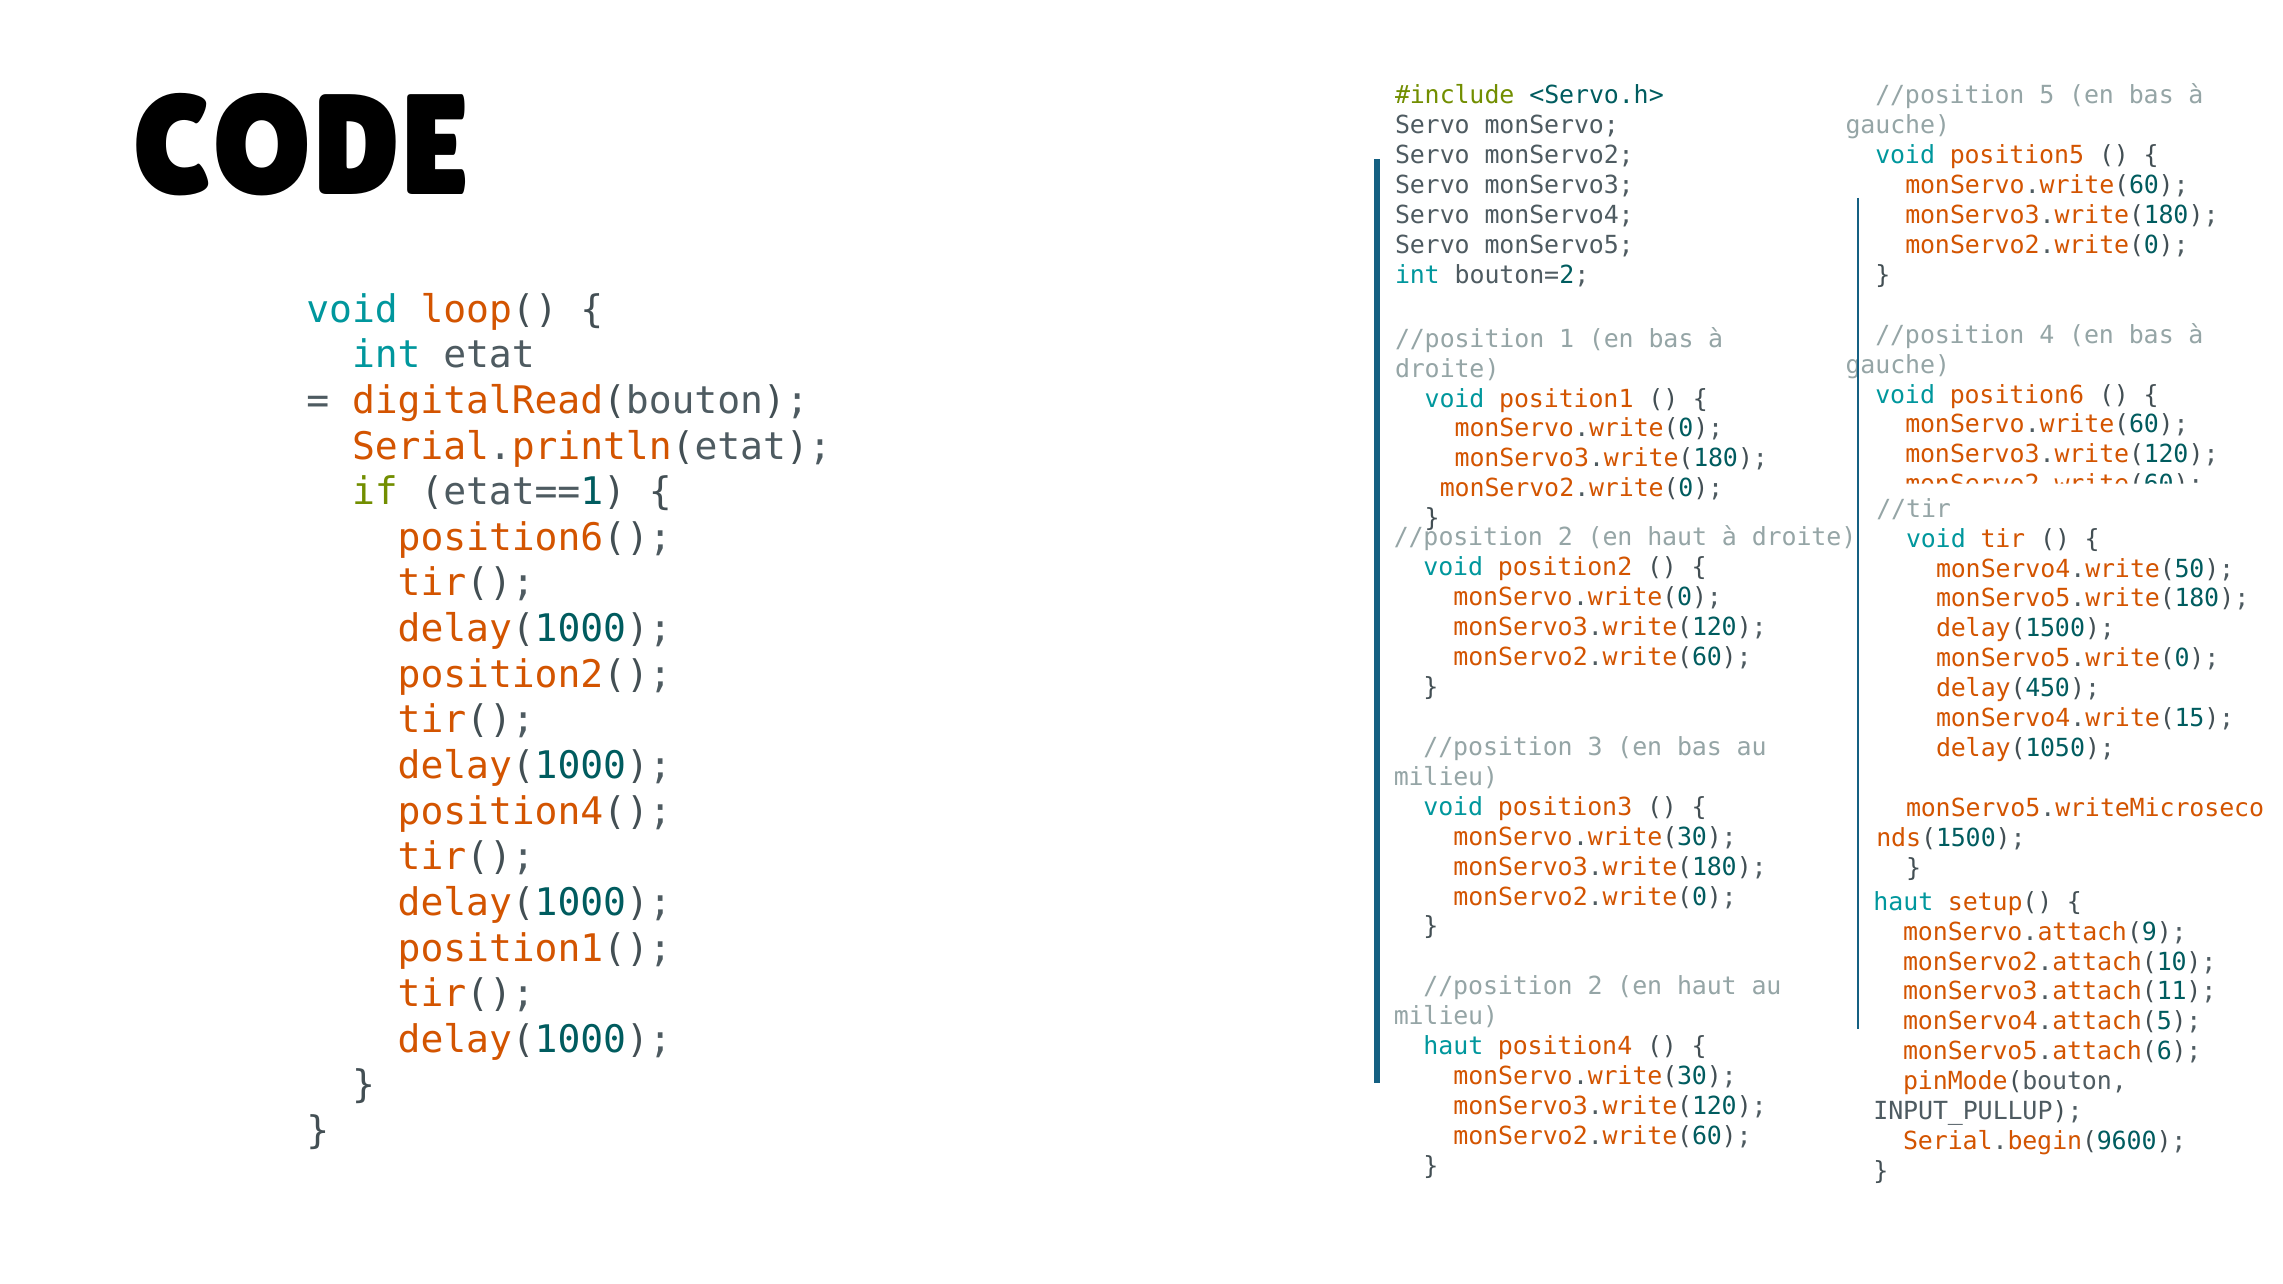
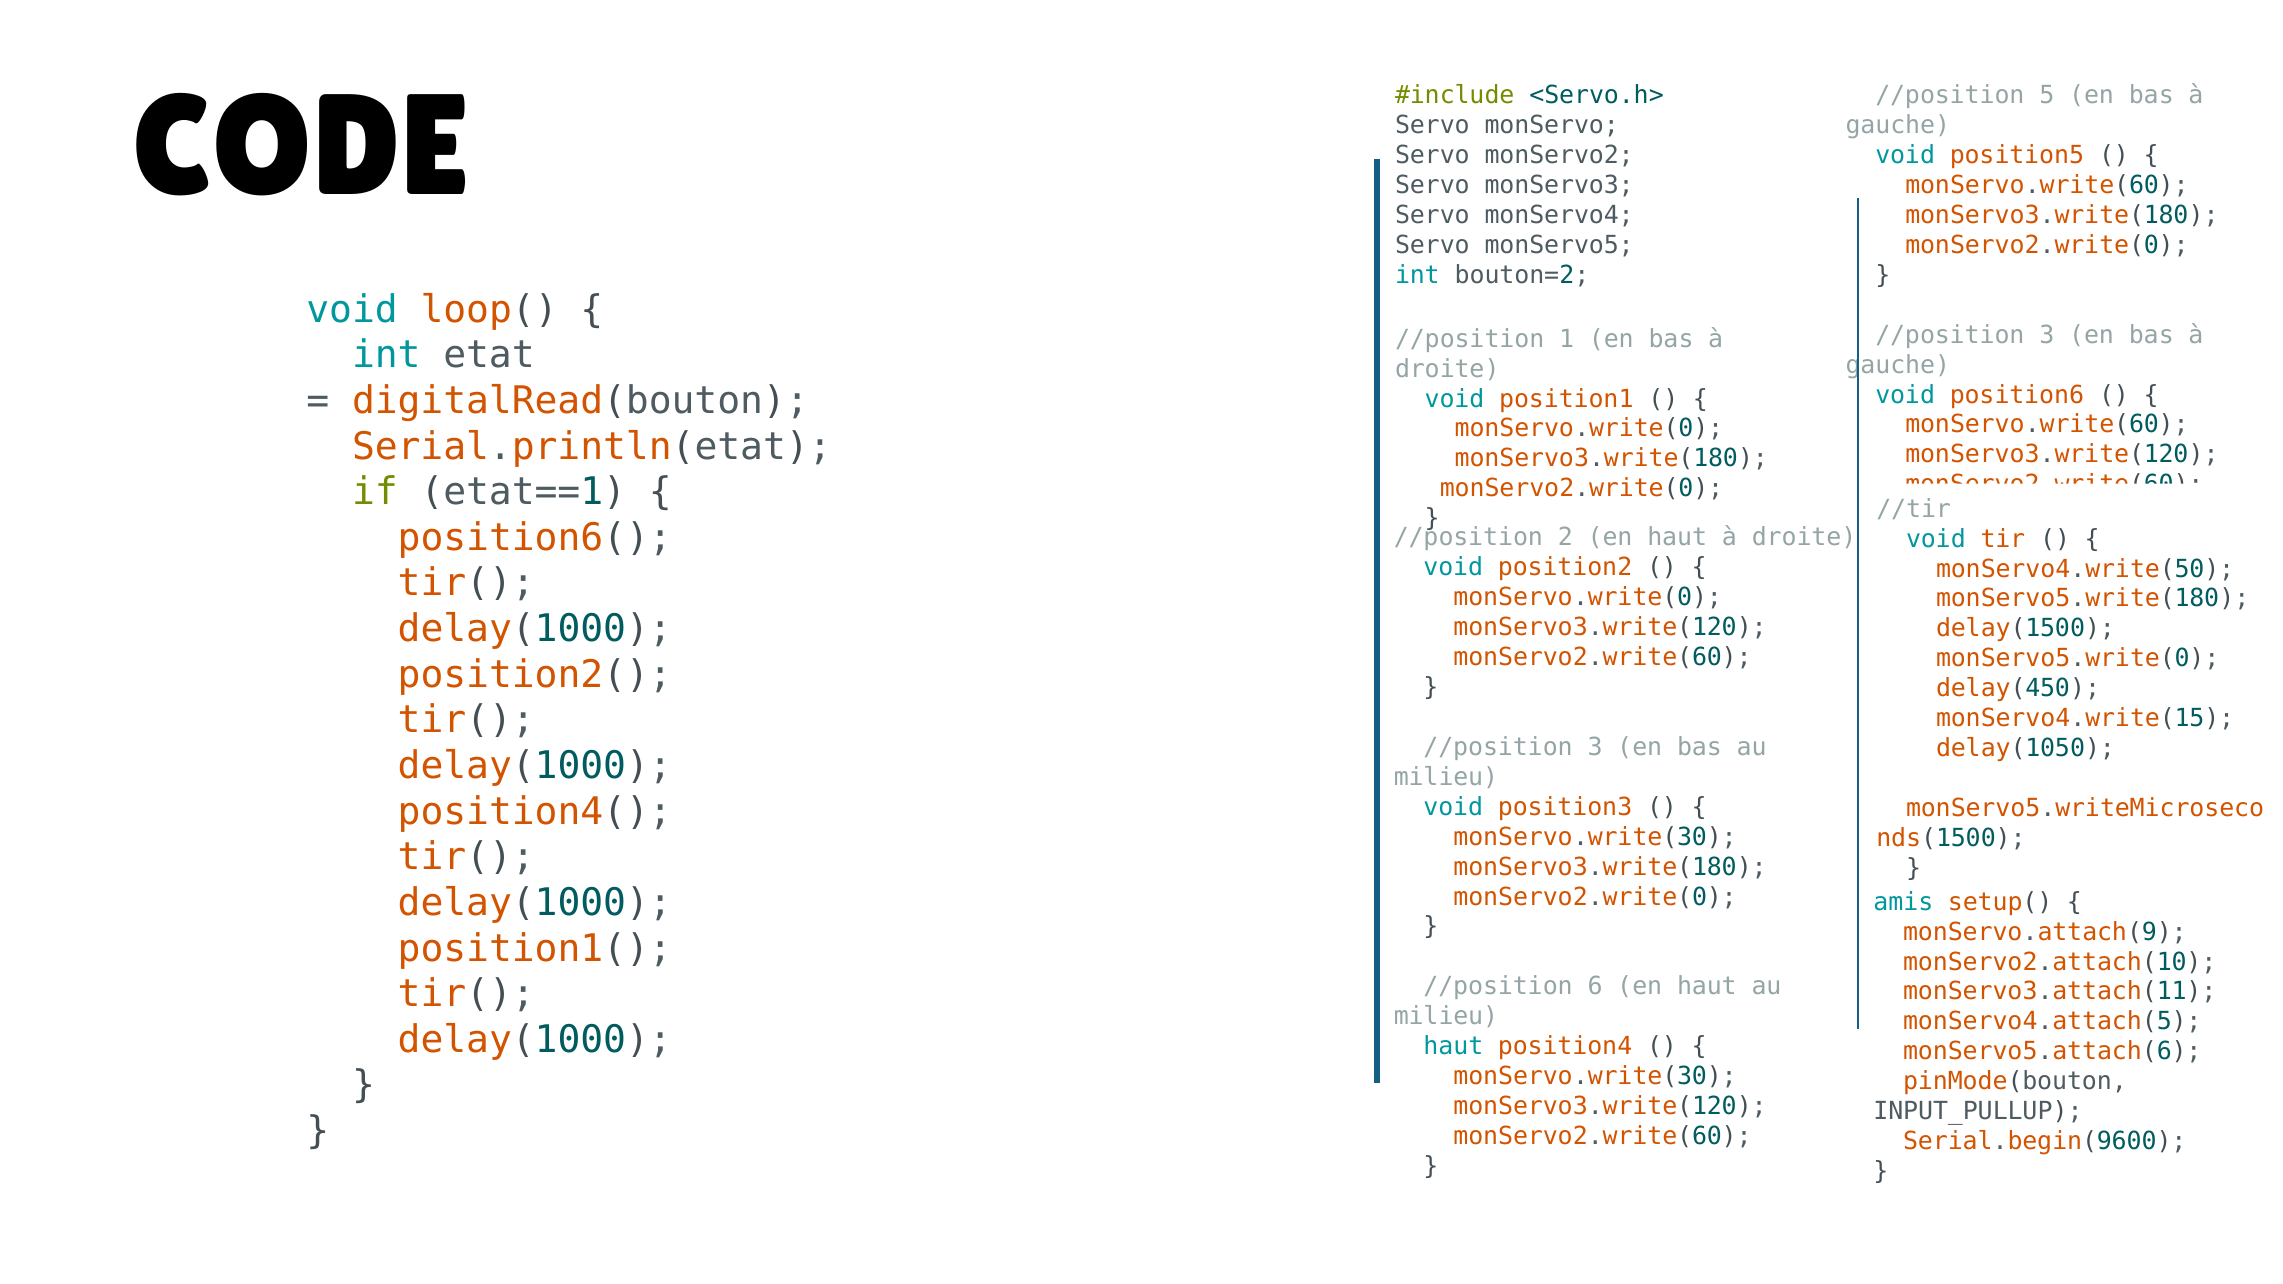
4 at (2047, 335): 4 -> 3
haut at (1903, 902): haut -> amis
2 at (1595, 987): 2 -> 6
